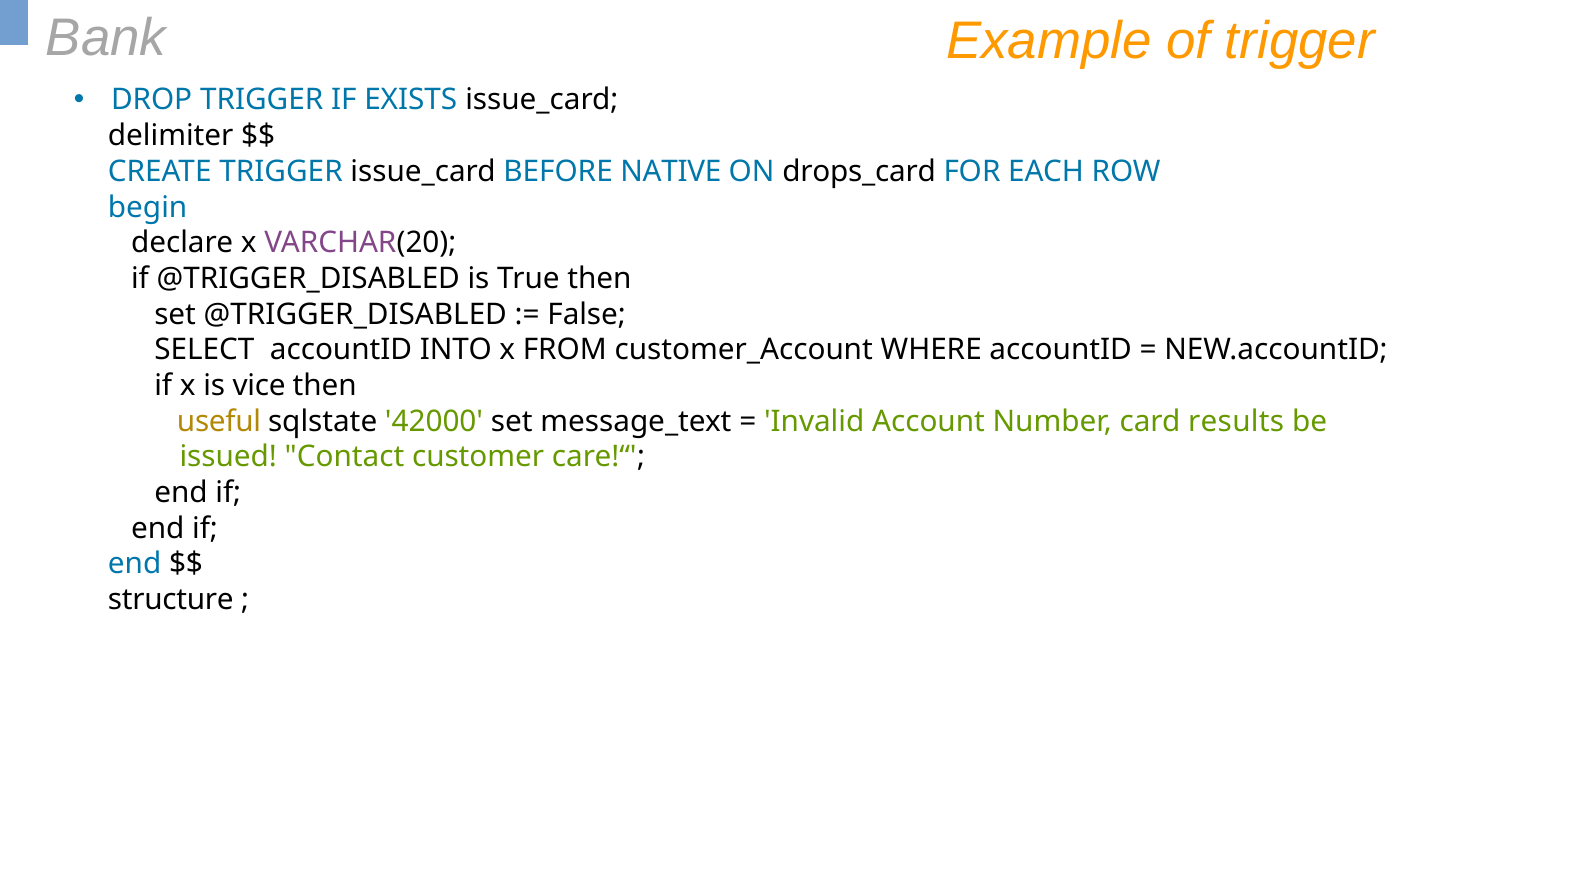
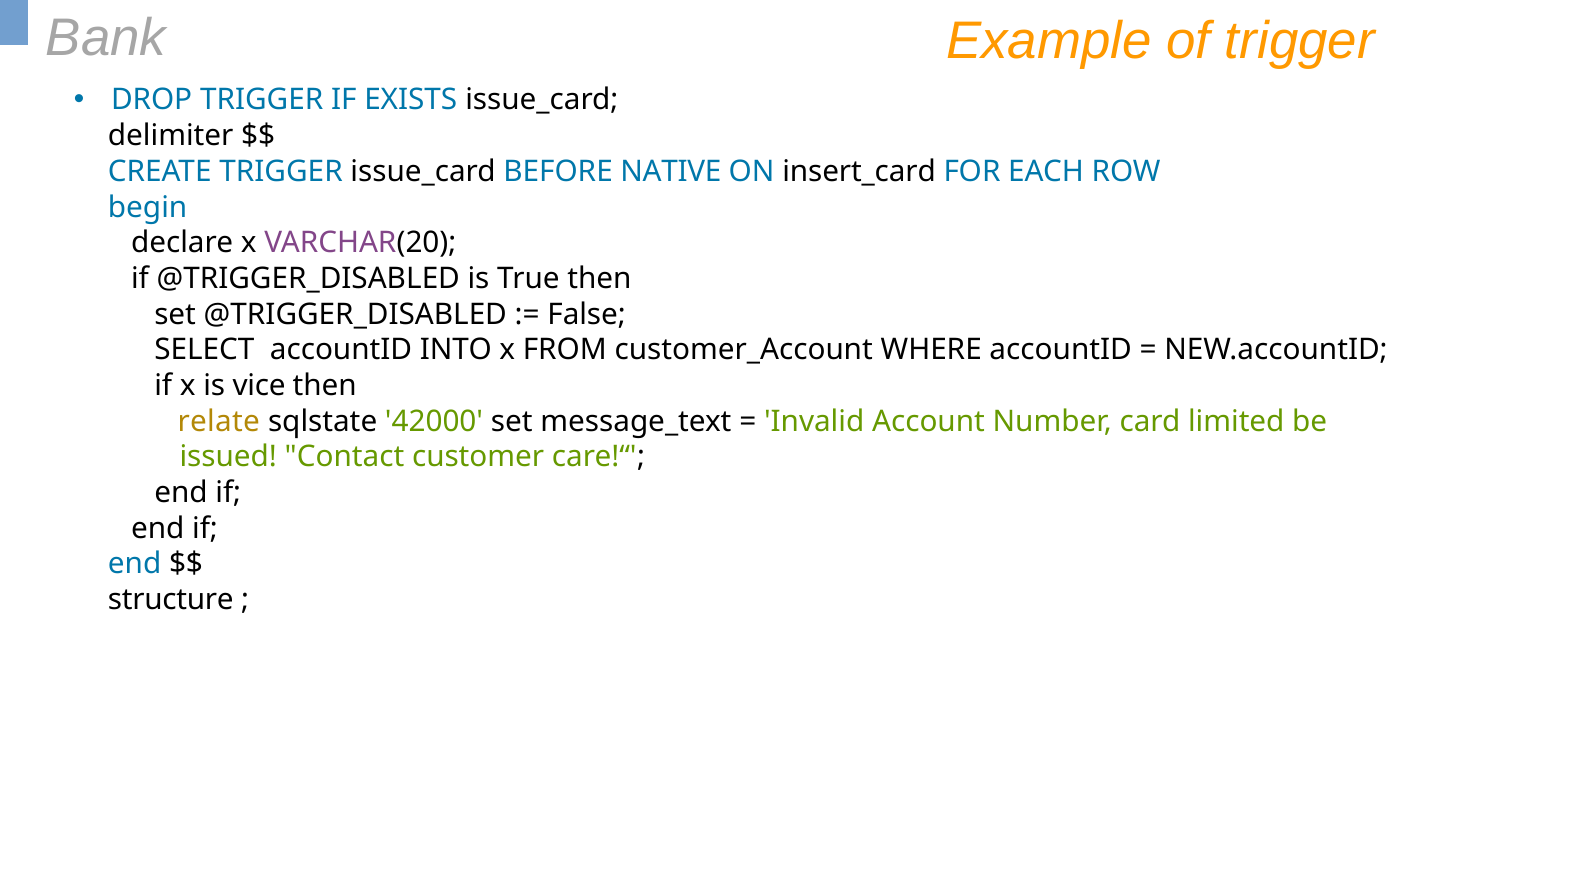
drops_card: drops_card -> insert_card
useful: useful -> relate
results: results -> limited
